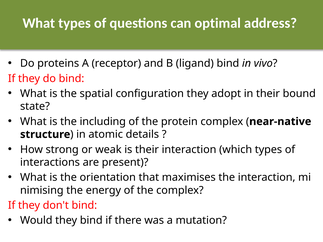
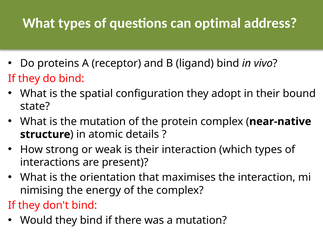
the including: including -> mutation
